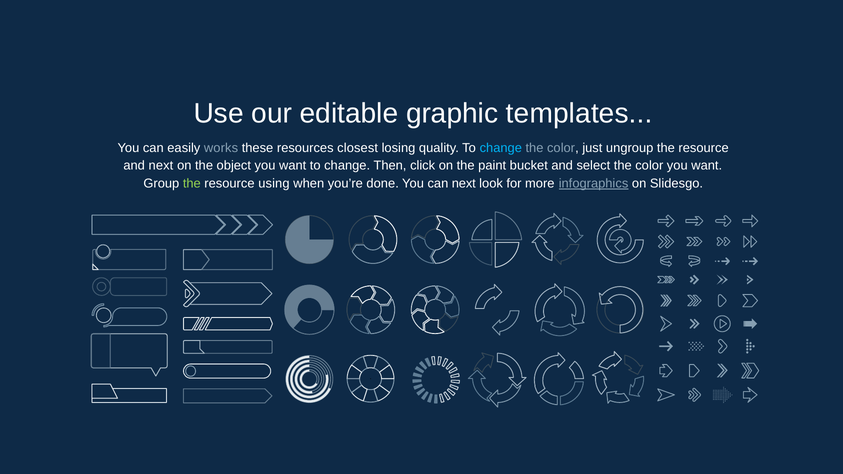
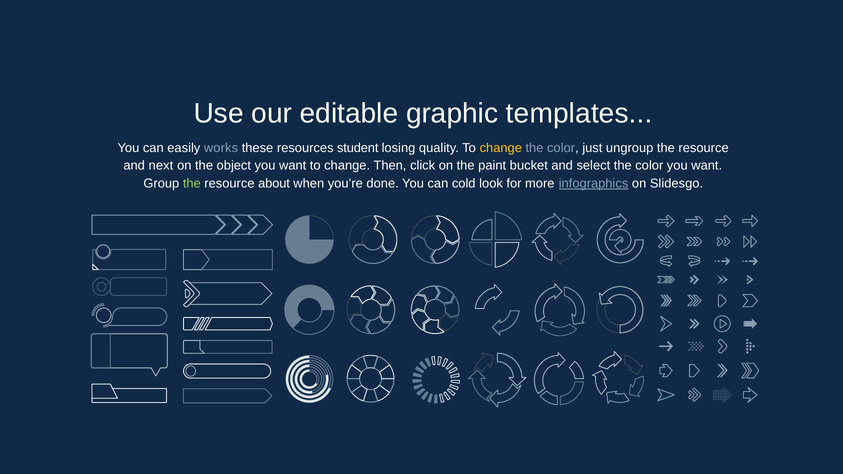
closest: closest -> student
change at (501, 148) colour: light blue -> yellow
using: using -> about
can next: next -> cold
